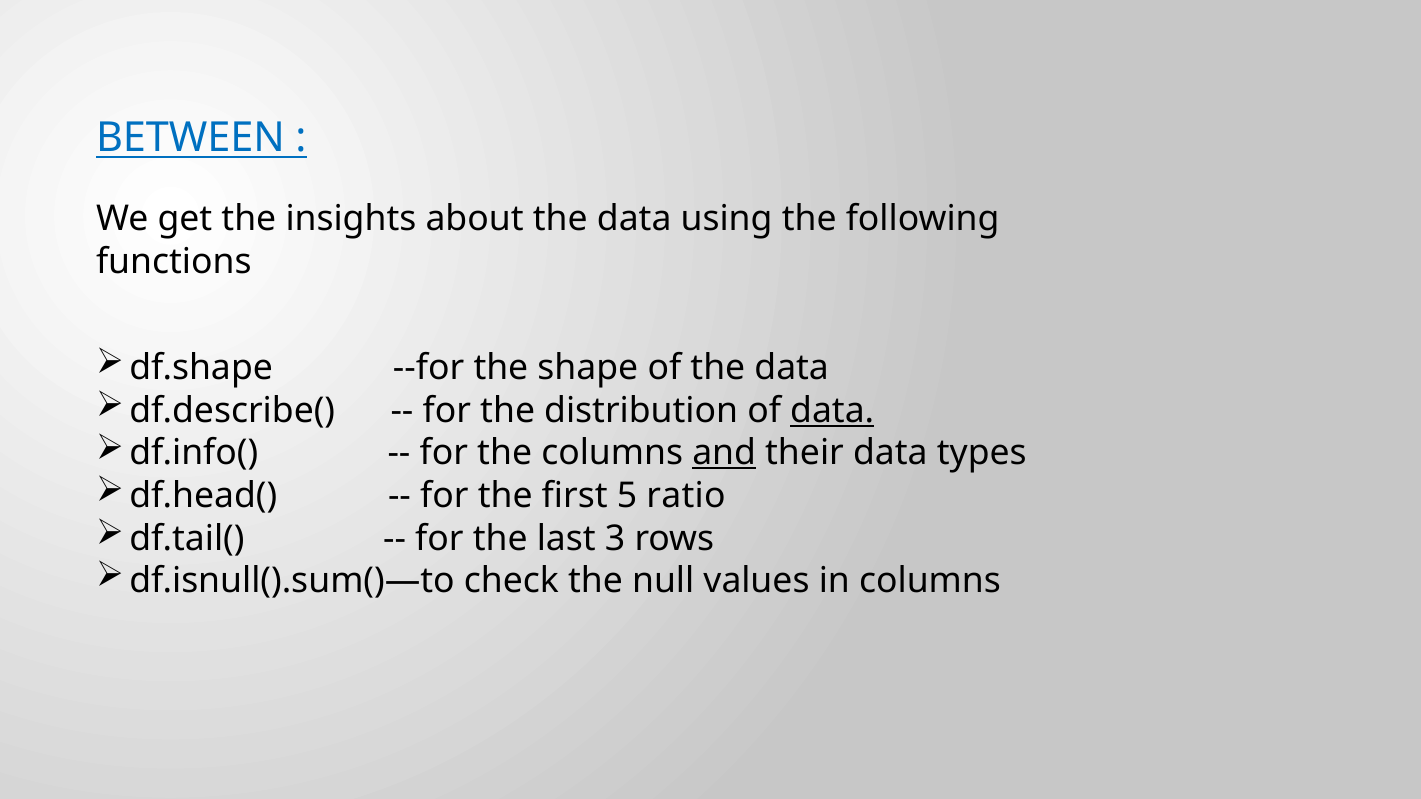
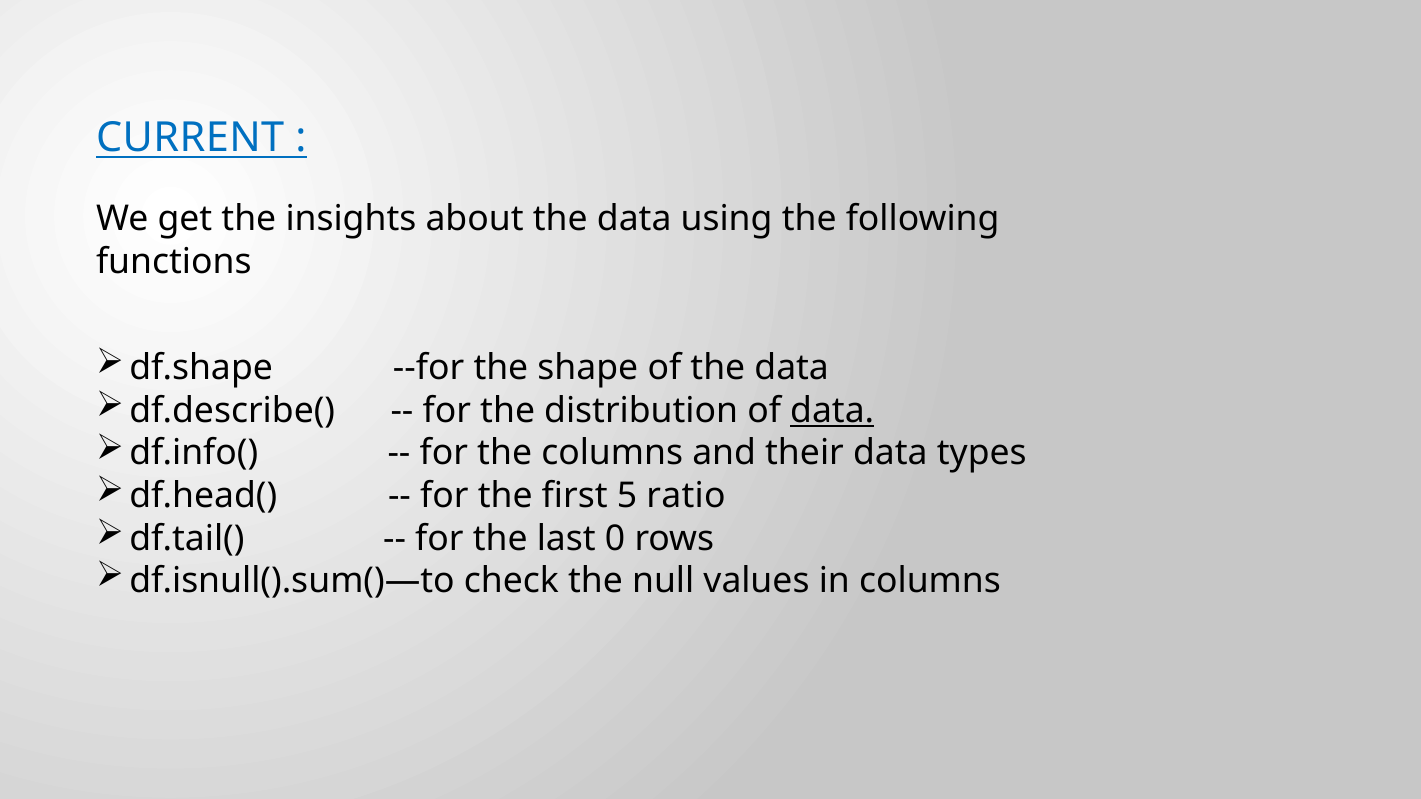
BETWEEN: BETWEEN -> CURRENT
and underline: present -> none
3: 3 -> 0
